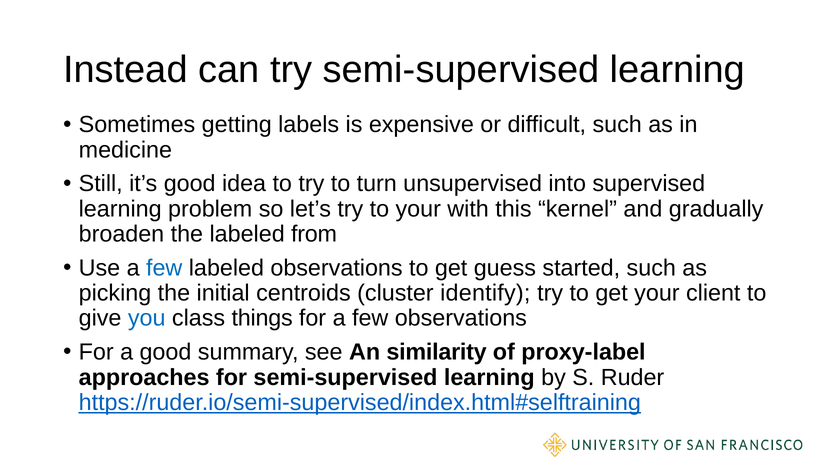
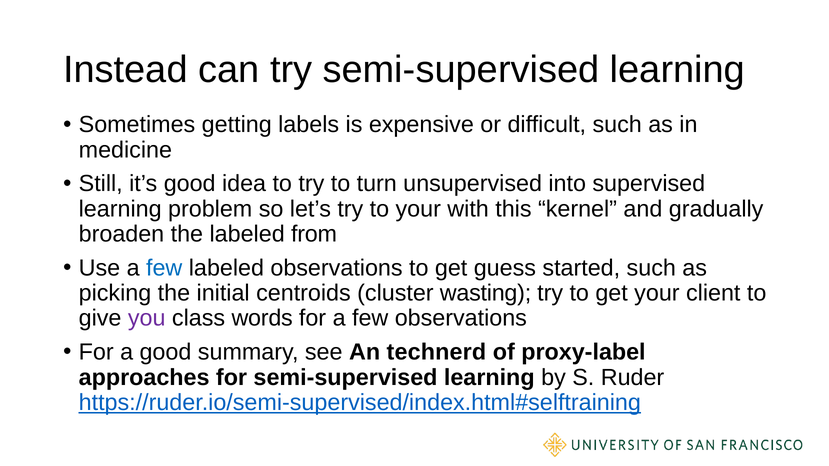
identify: identify -> wasting
you colour: blue -> purple
things: things -> words
similarity: similarity -> technerd
